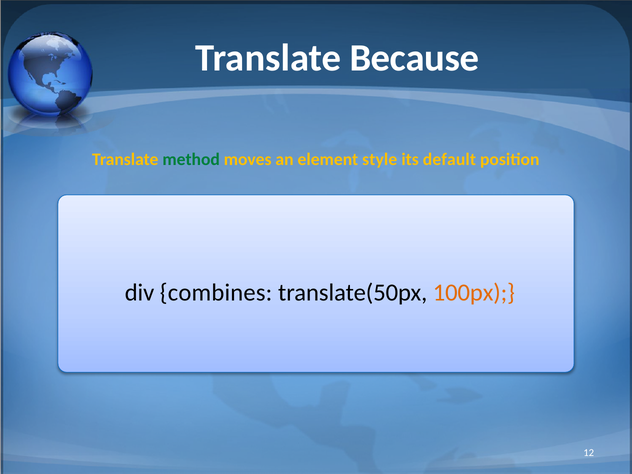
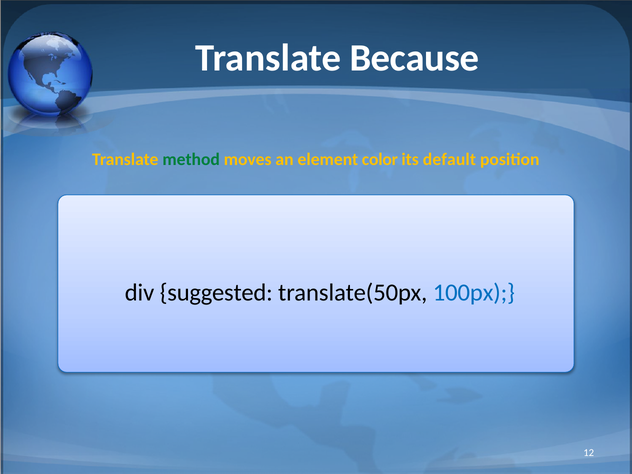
style: style -> color
combines: combines -> suggested
100px colour: orange -> blue
